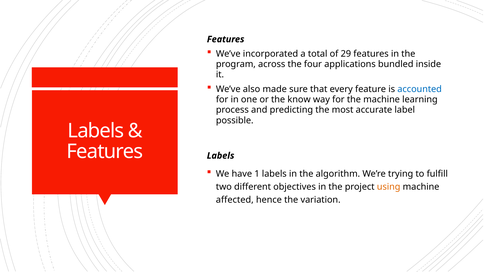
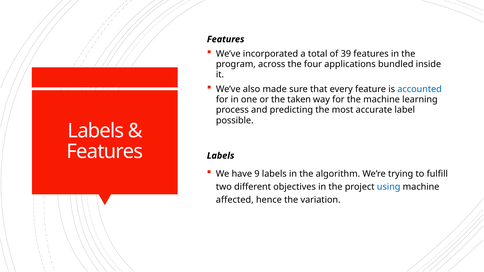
29: 29 -> 39
know: know -> taken
1: 1 -> 9
using colour: orange -> blue
